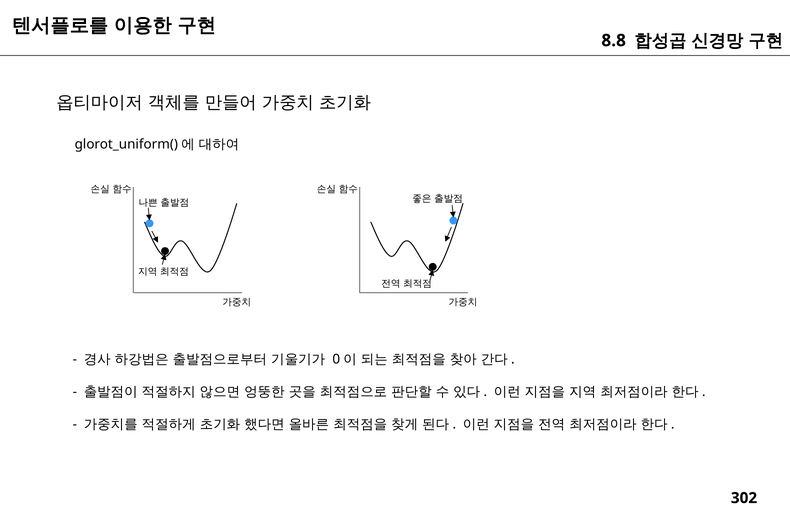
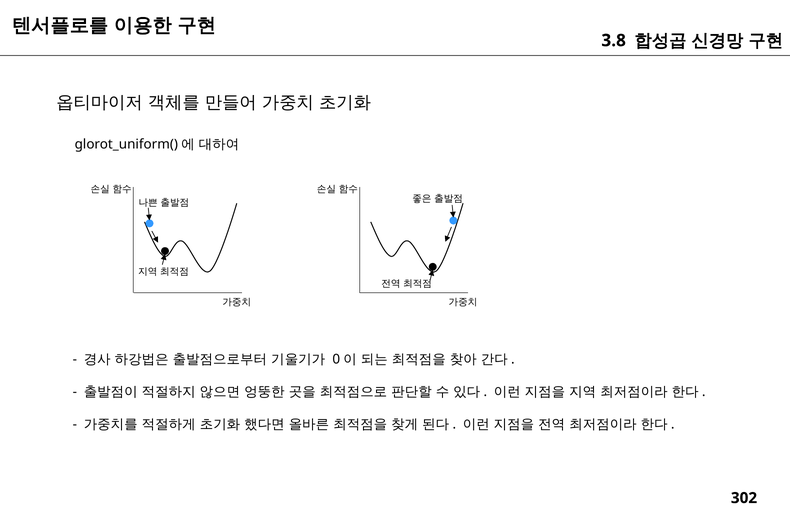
8.8: 8.8 -> 3.8
